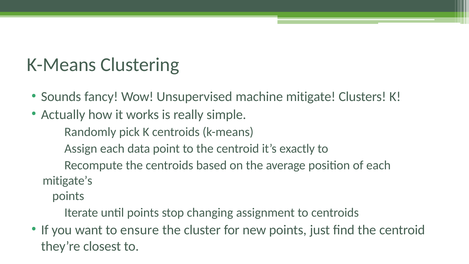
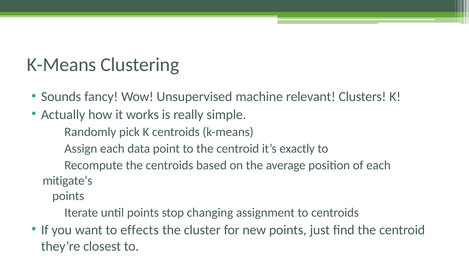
mitigate: mitigate -> relevant
ensure: ensure -> effects
